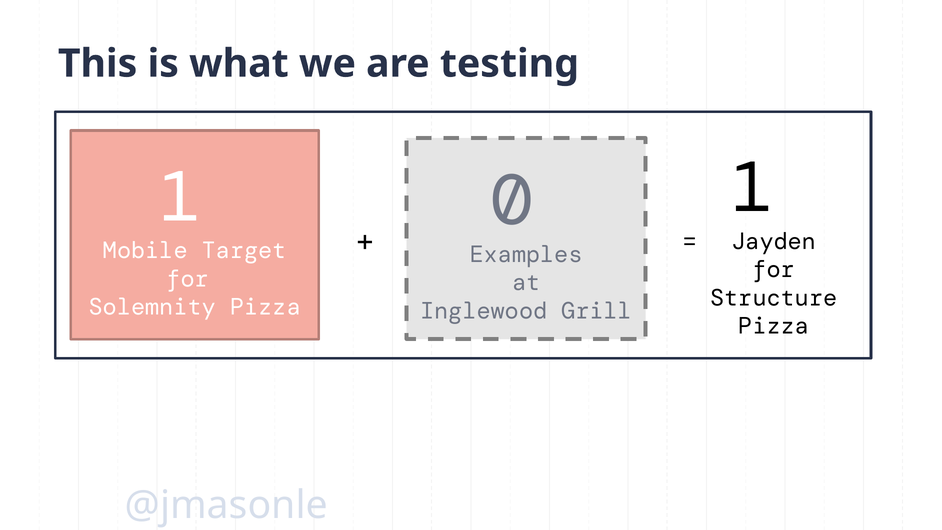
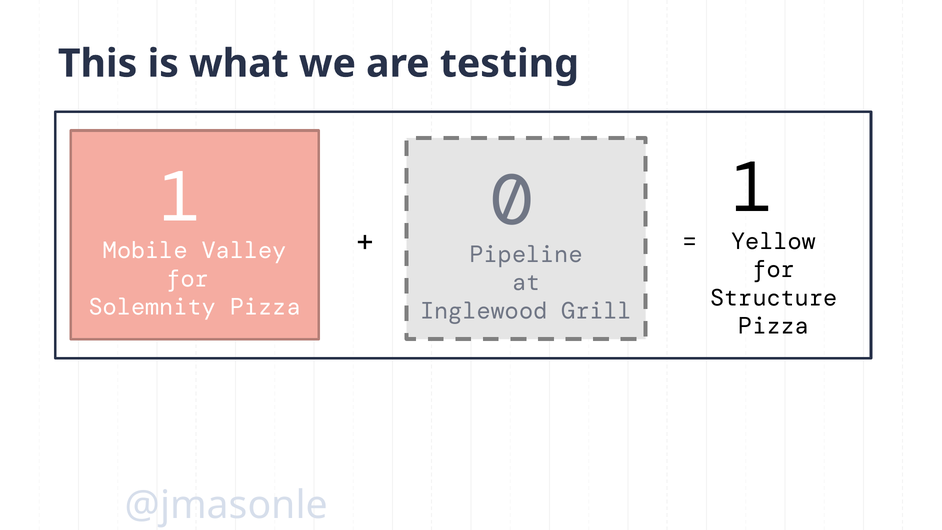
Jayden: Jayden -> Yellow
Target: Target -> Valley
Examples: Examples -> Pipeline
